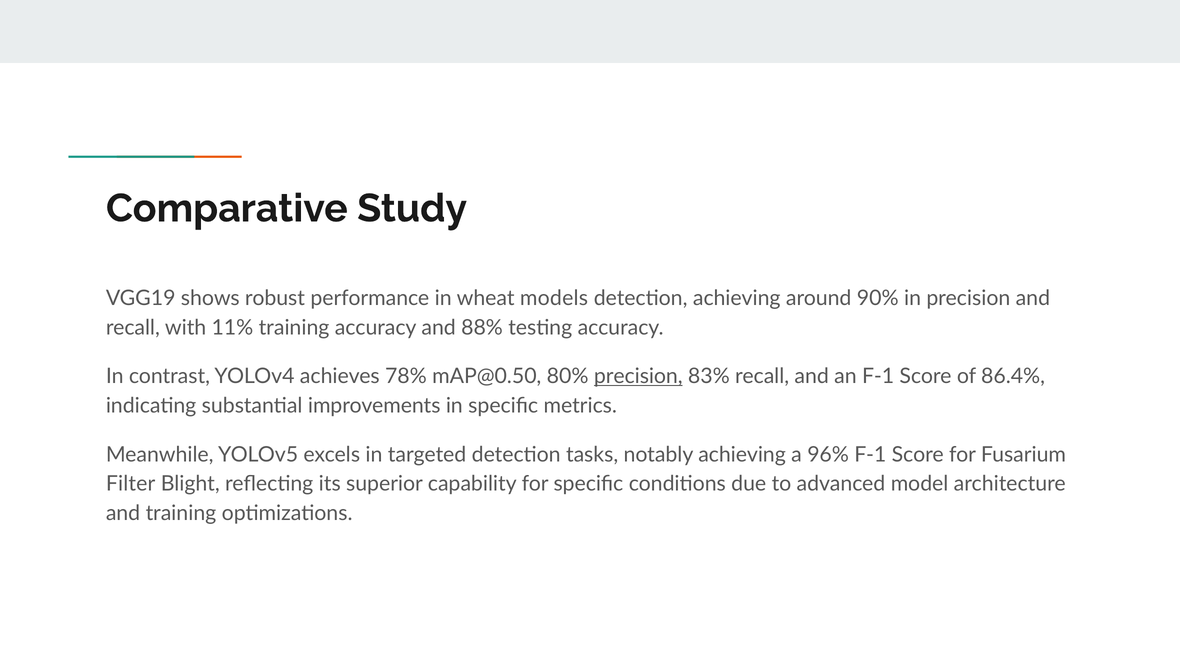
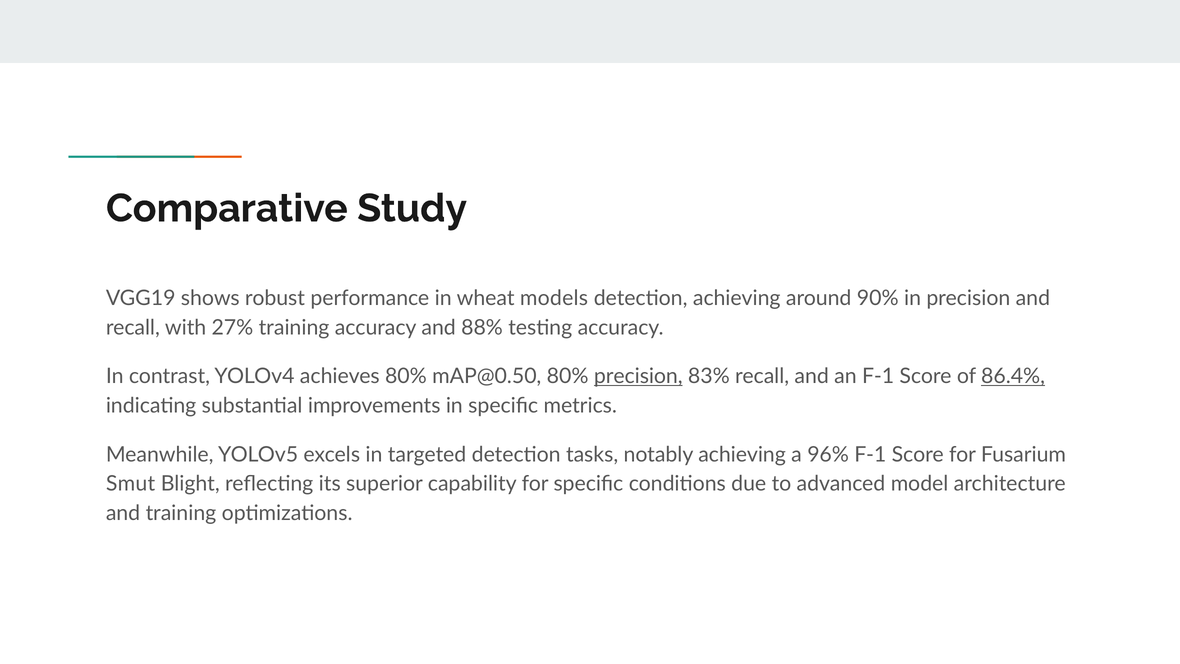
11%: 11% -> 27%
achieves 78%: 78% -> 80%
86.4% underline: none -> present
Filter: Filter -> Smut
